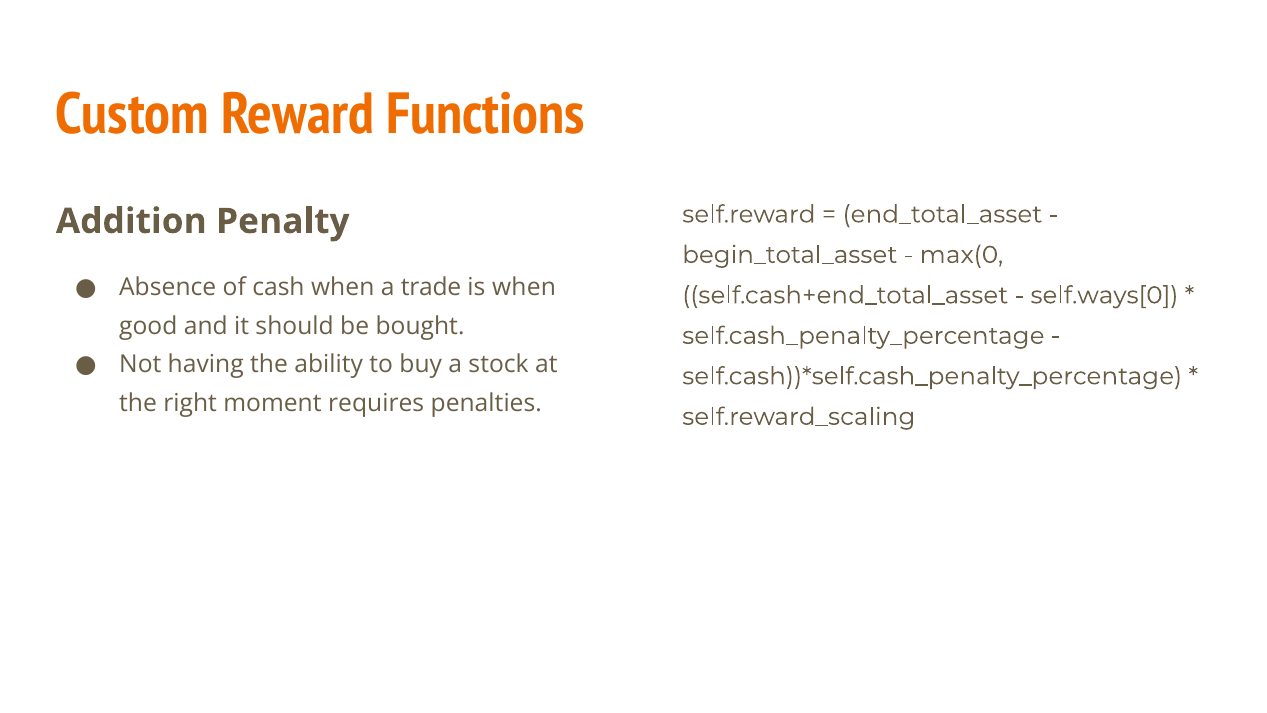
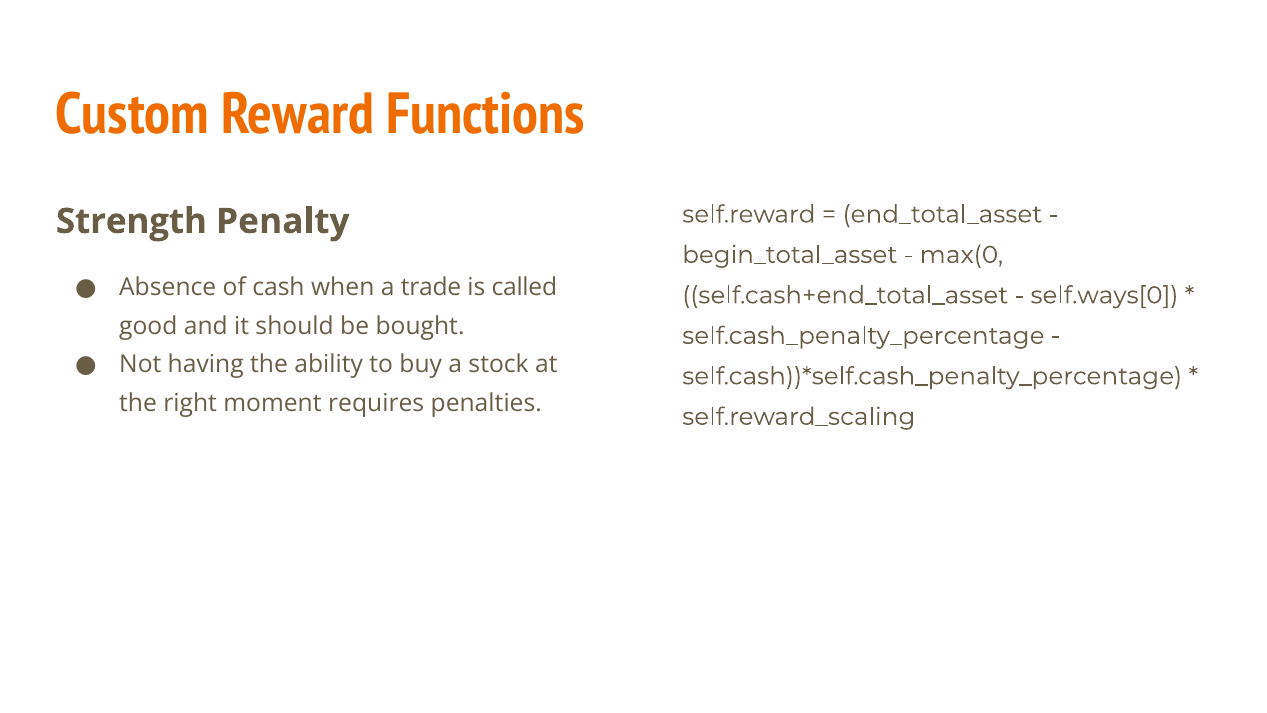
Addition: Addition -> Strength
is when: when -> called
